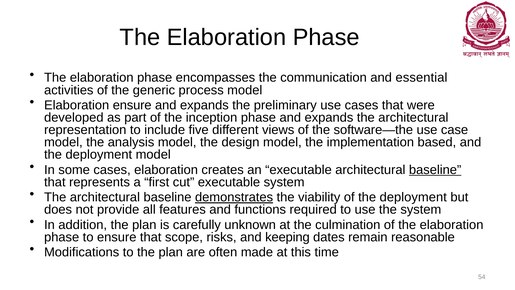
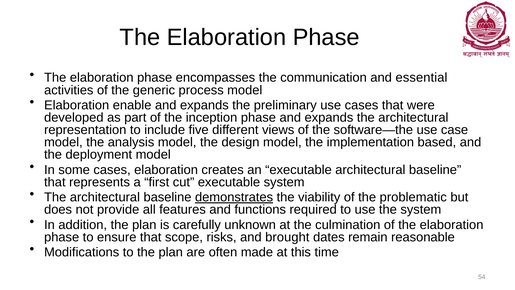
Elaboration ensure: ensure -> enable
baseline at (435, 170) underline: present -> none
of the deployment: deployment -> problematic
keeping: keeping -> brought
